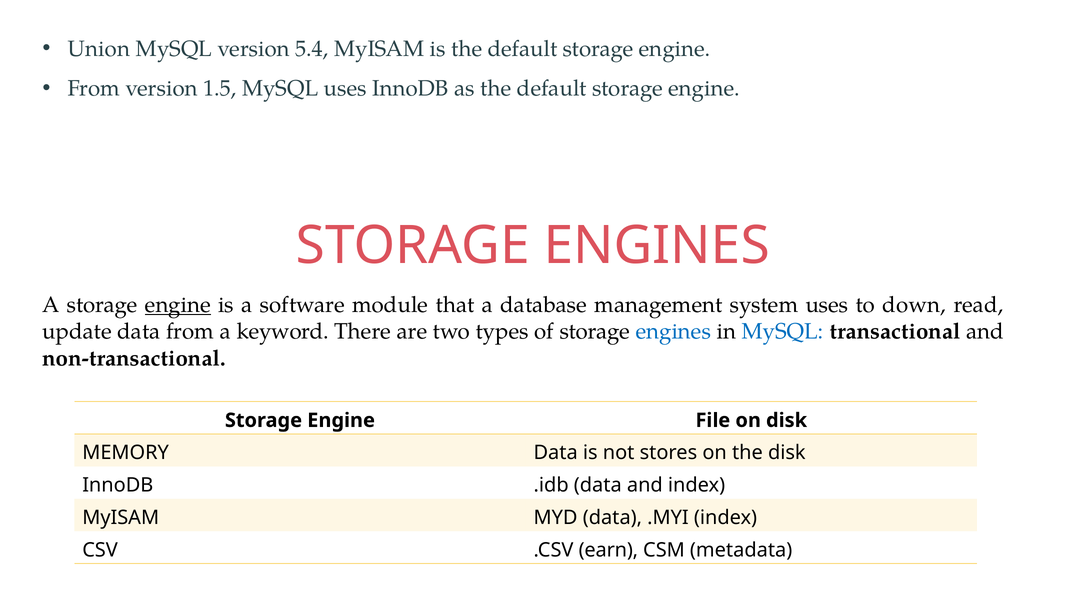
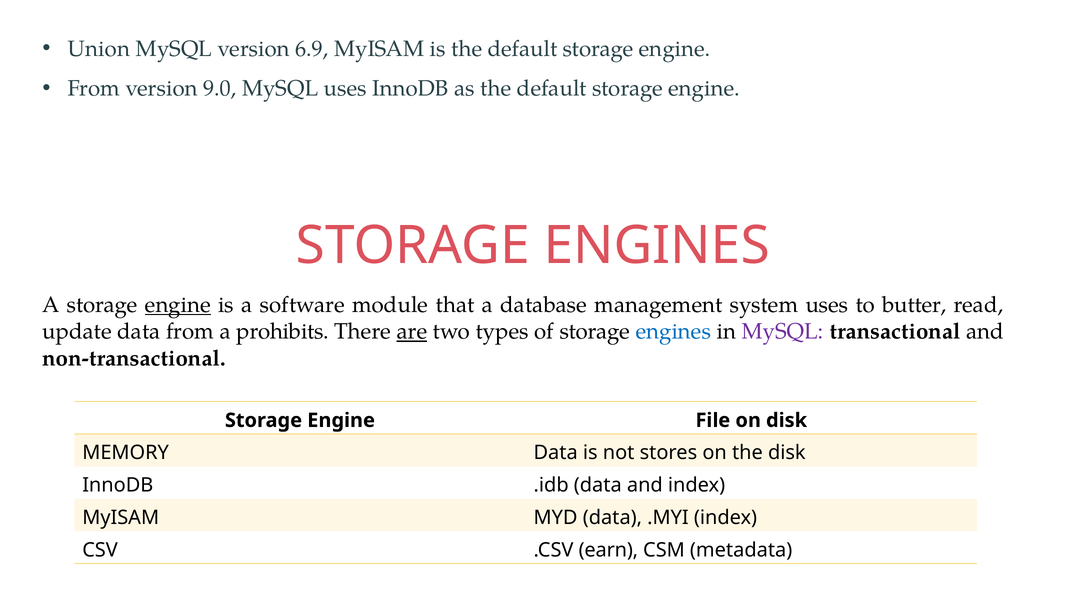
5.4: 5.4 -> 6.9
1.5: 1.5 -> 9.0
down: down -> butter
keyword: keyword -> prohibits
are underline: none -> present
MySQL at (783, 332) colour: blue -> purple
